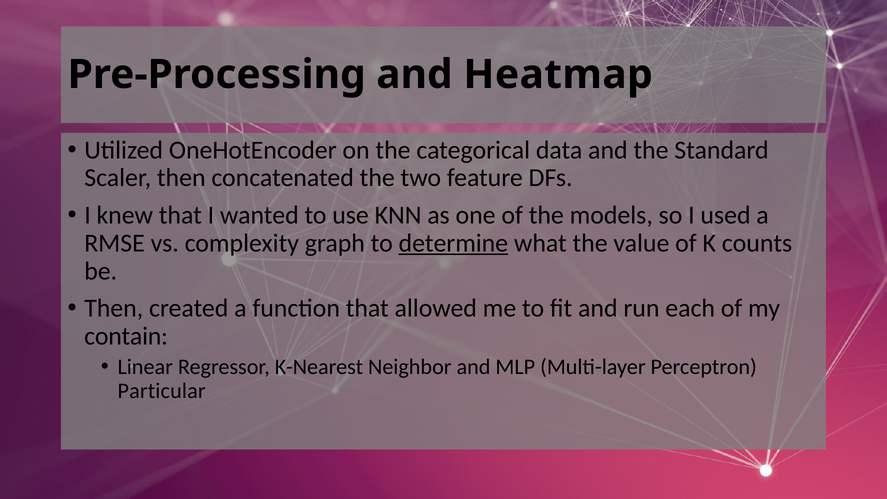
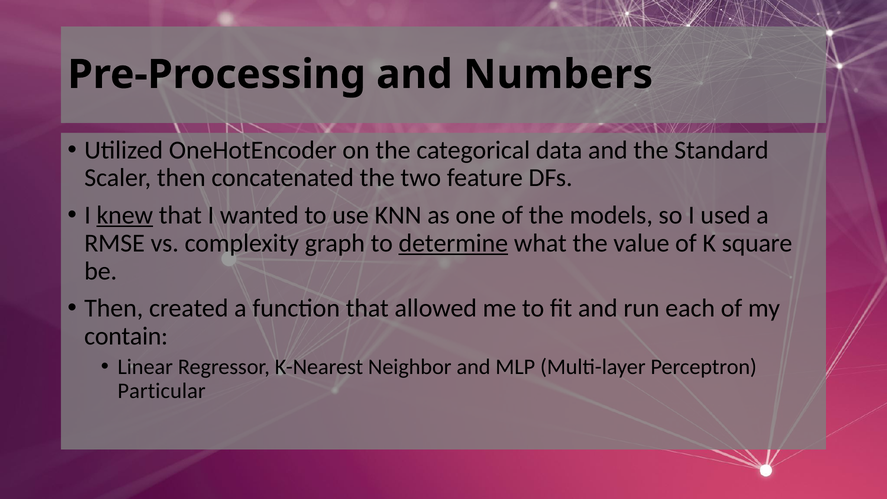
Heatmap: Heatmap -> Numbers
knew underline: none -> present
counts: counts -> square
